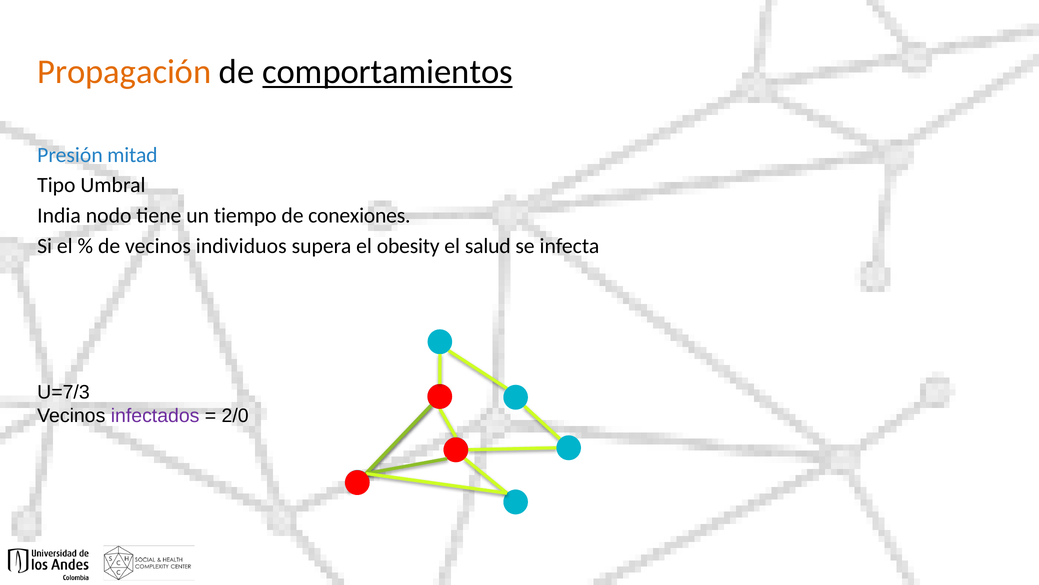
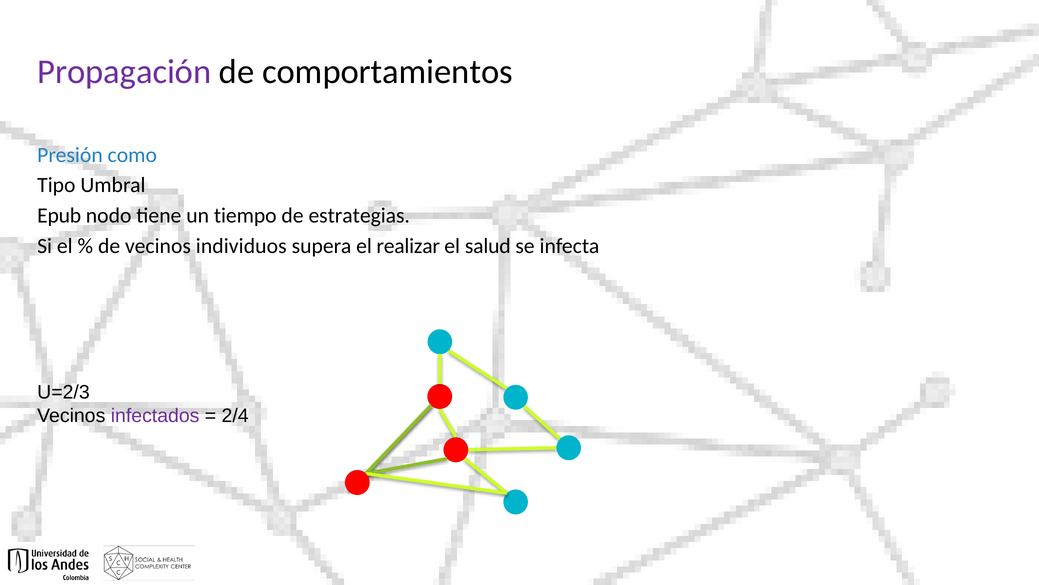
Propagación colour: orange -> purple
comportamientos underline: present -> none
mitad: mitad -> como
India: India -> Epub
conexiones: conexiones -> estrategias
obesity: obesity -> realizar
U=7/3: U=7/3 -> U=2/3
2/0: 2/0 -> 2/4
